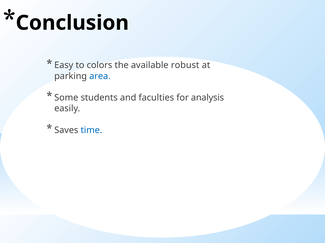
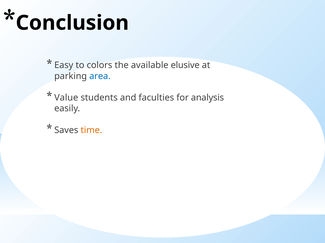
robust: robust -> elusive
Some: Some -> Value
time colour: blue -> orange
